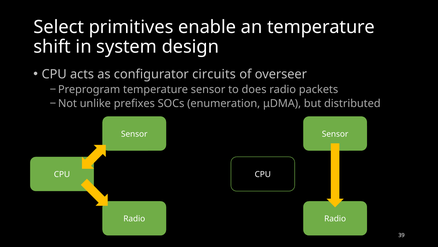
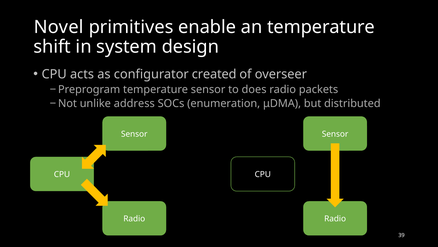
Select: Select -> Novel
circuits: circuits -> created
prefixes: prefixes -> address
